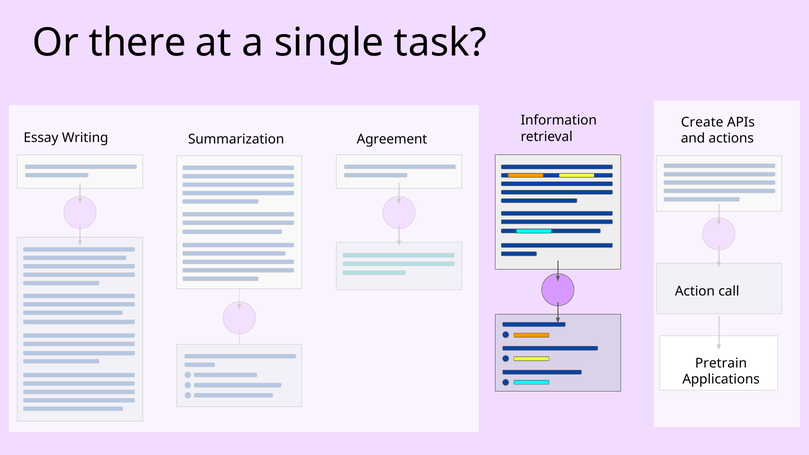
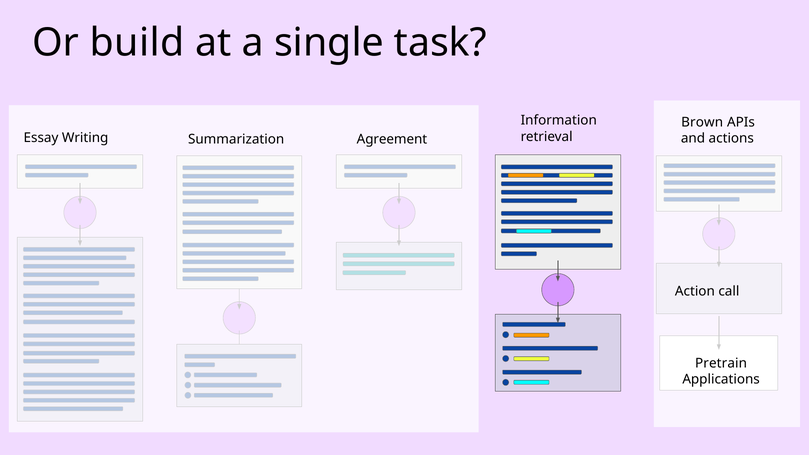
there: there -> build
Create: Create -> Brown
